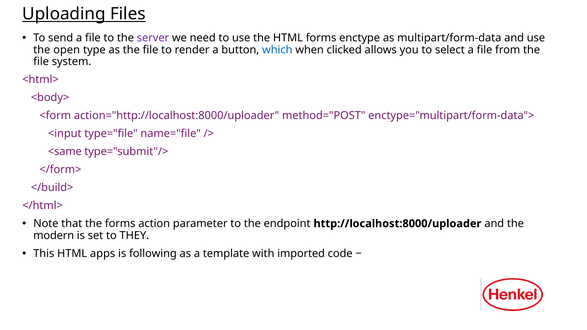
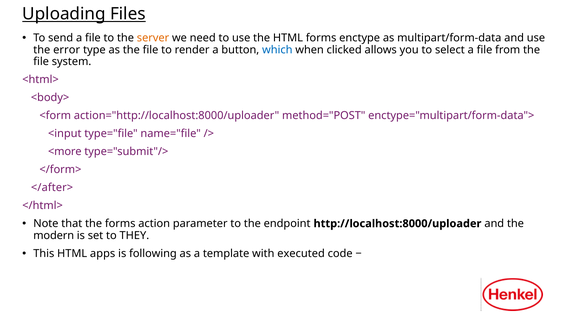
server colour: purple -> orange
open: open -> error
<same: <same -> <more
</build>: </build> -> </after>
imported: imported -> executed
